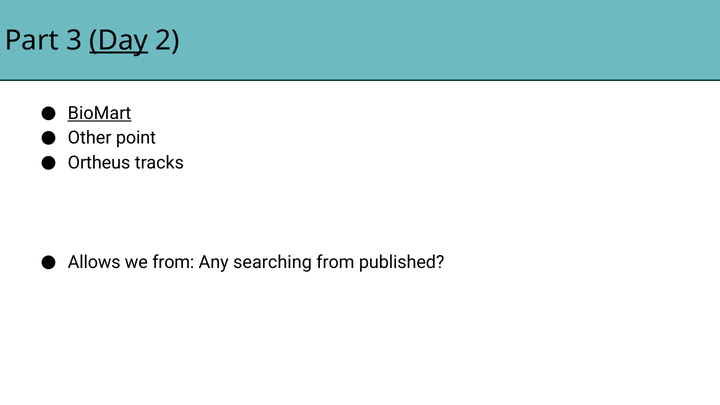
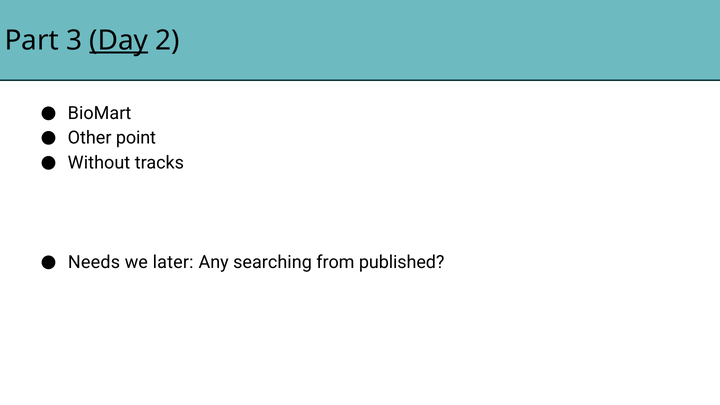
BioMart underline: present -> none
Ortheus: Ortheus -> Without
Allows: Allows -> Needs
we from: from -> later
